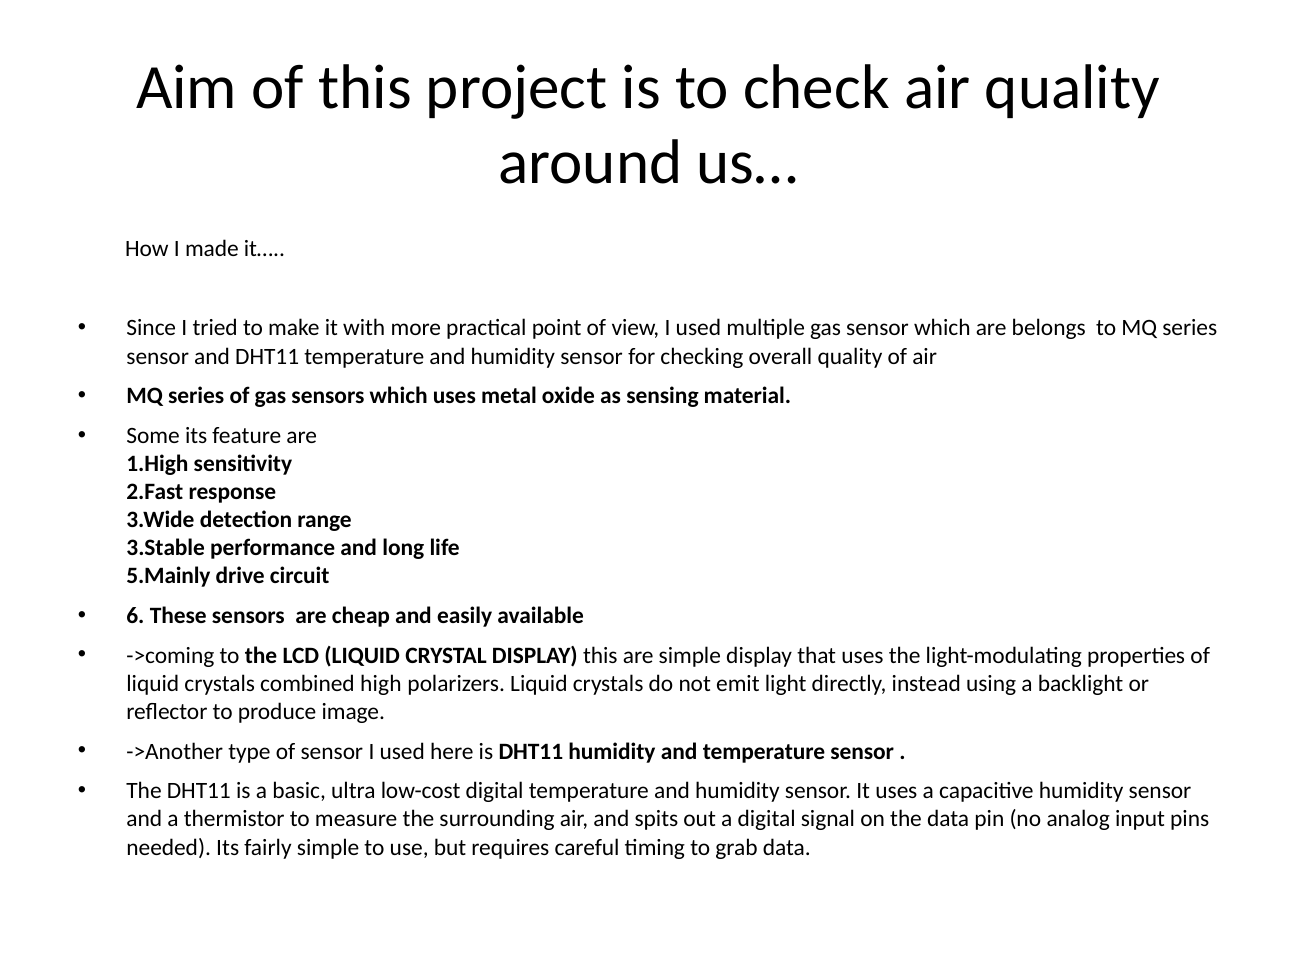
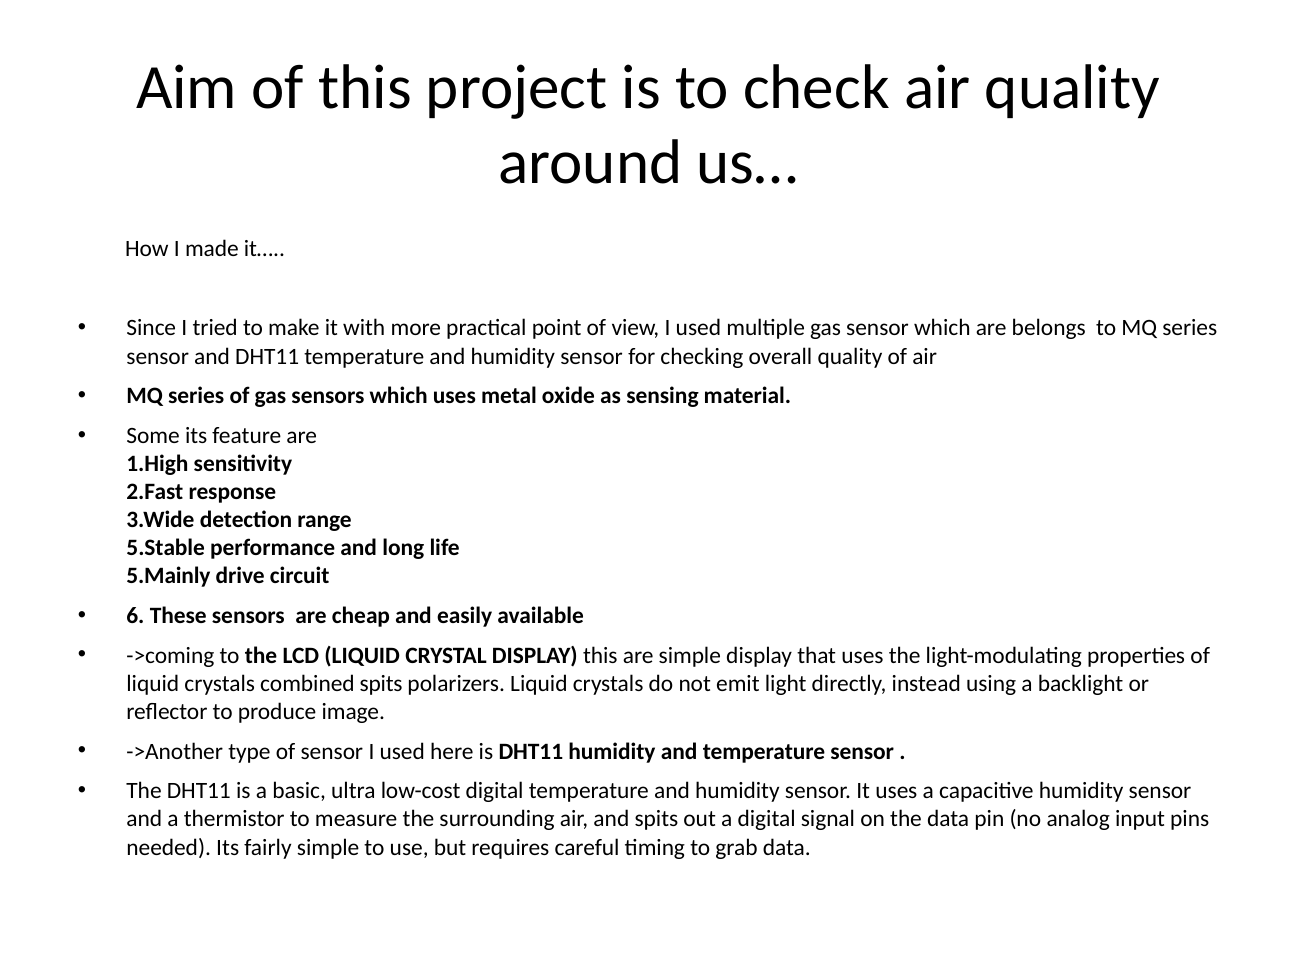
3.Stable: 3.Stable -> 5.Stable
combined high: high -> spits
